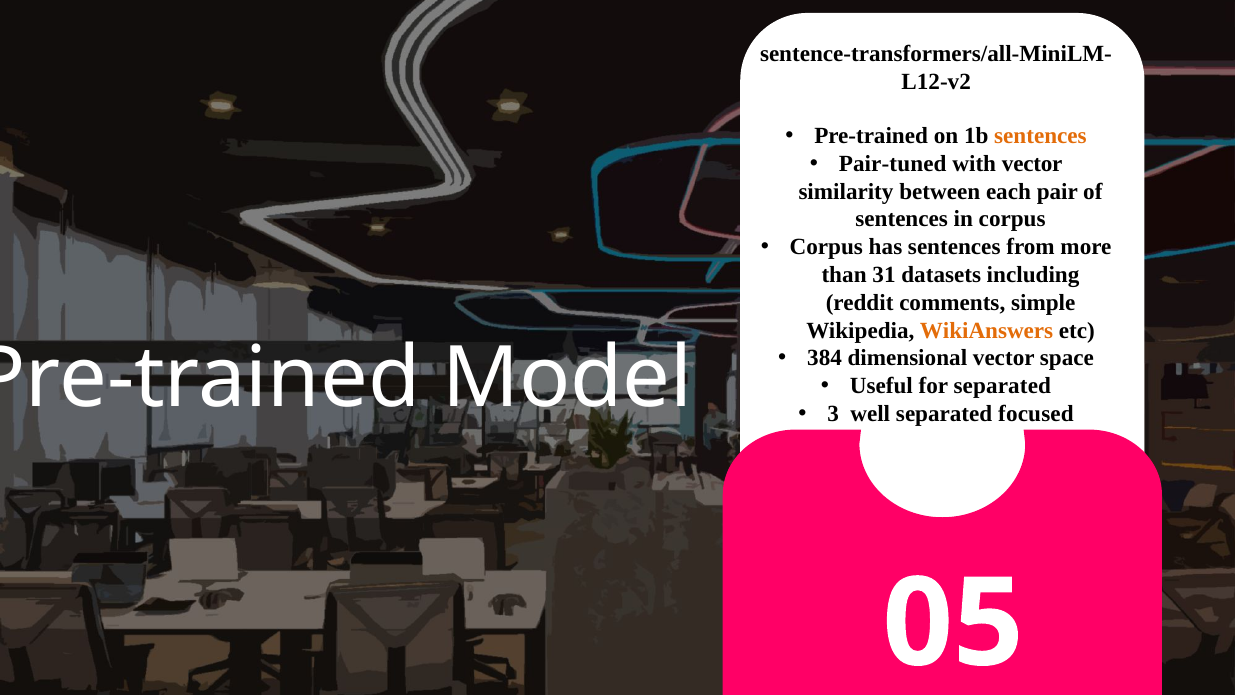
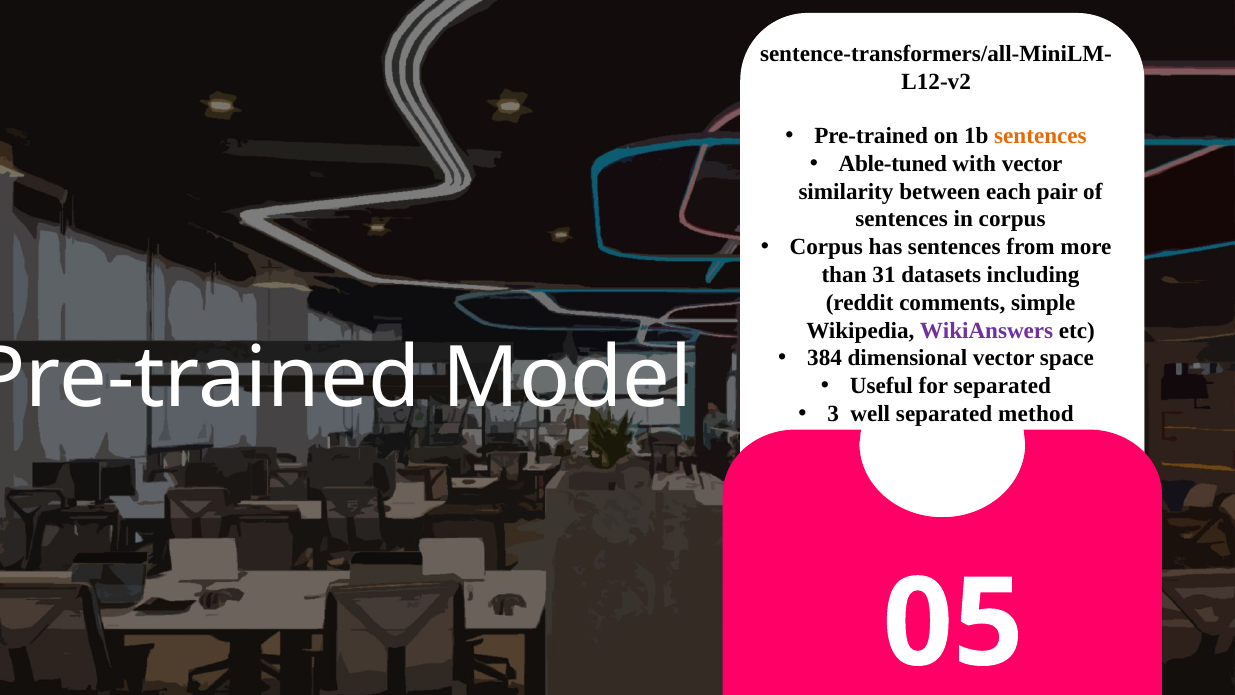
Pair-tuned: Pair-tuned -> Able-tuned
WikiAnswers colour: orange -> purple
focused: focused -> method
